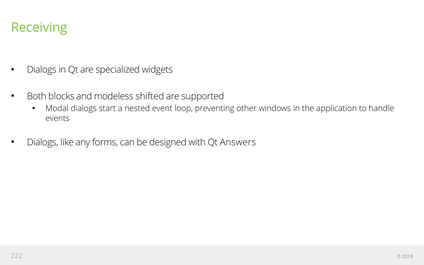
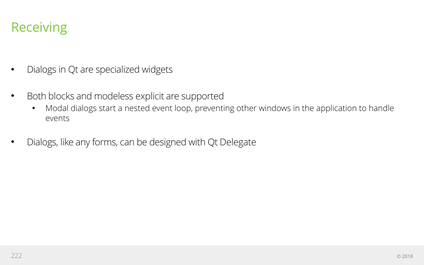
shifted: shifted -> explicit
Answers: Answers -> Delegate
